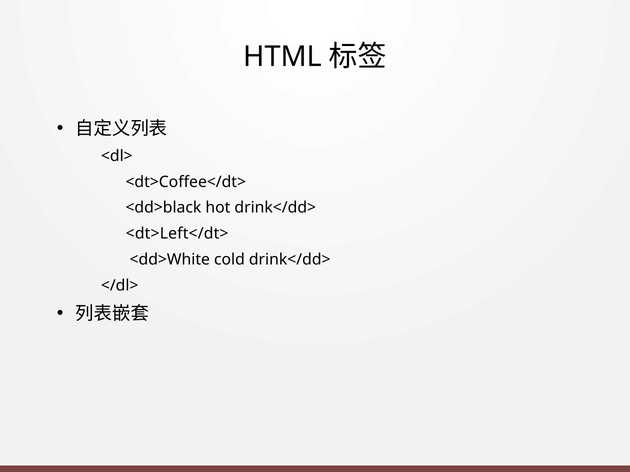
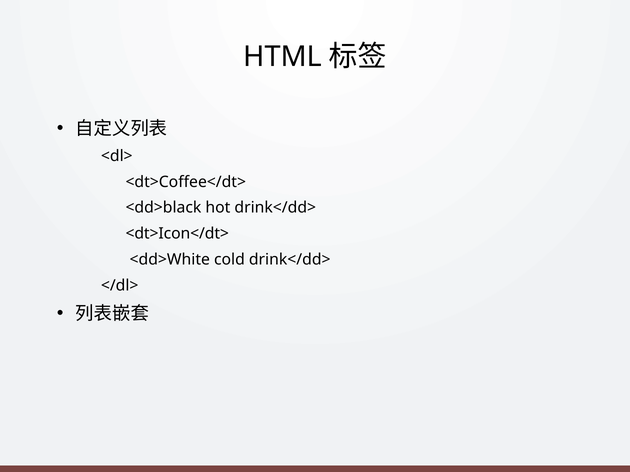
<dt>Left</dt>: <dt>Left</dt> -> <dt>Icon</dt>
